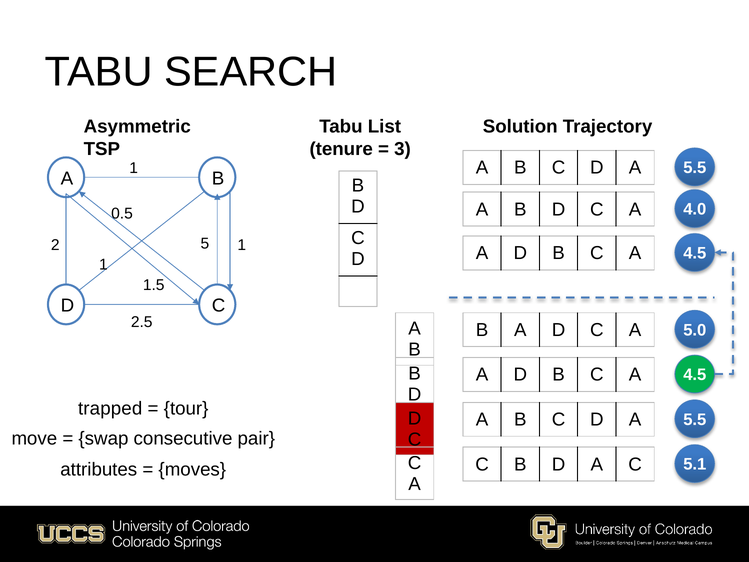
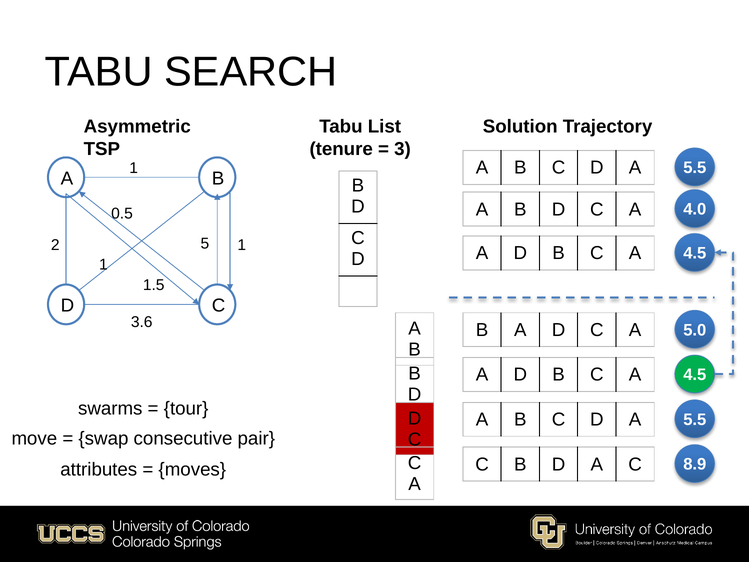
2.5: 2.5 -> 3.6
trapped: trapped -> swarms
5.1: 5.1 -> 8.9
